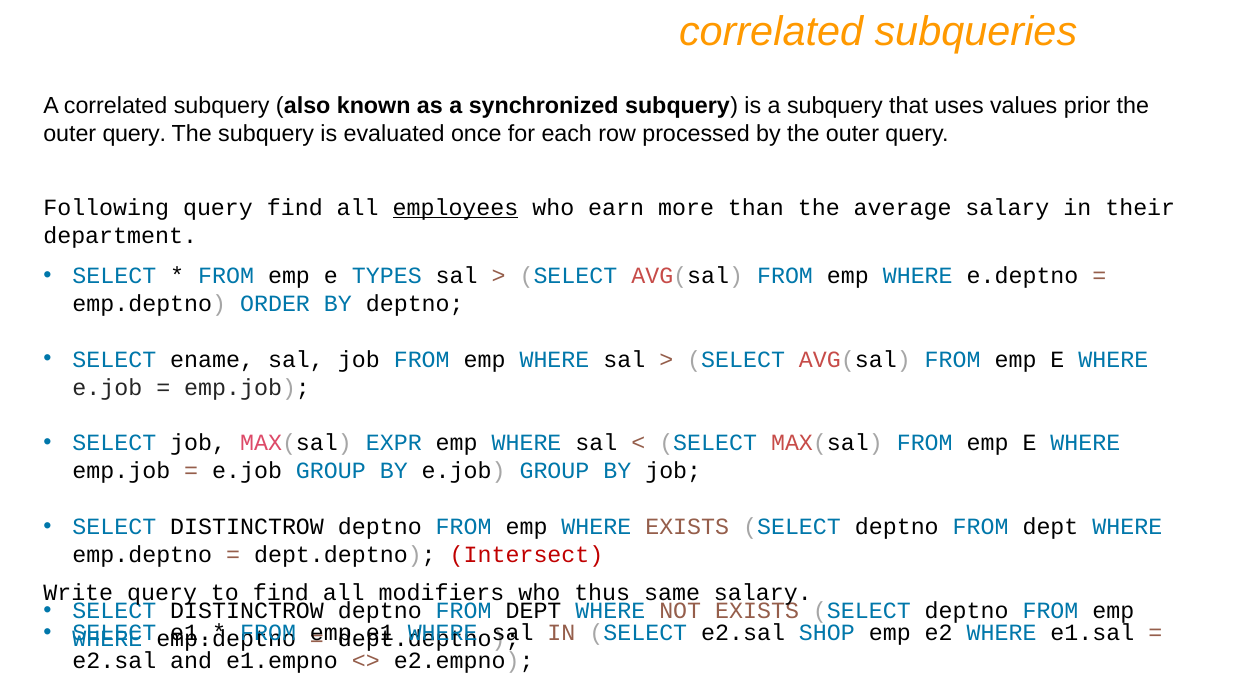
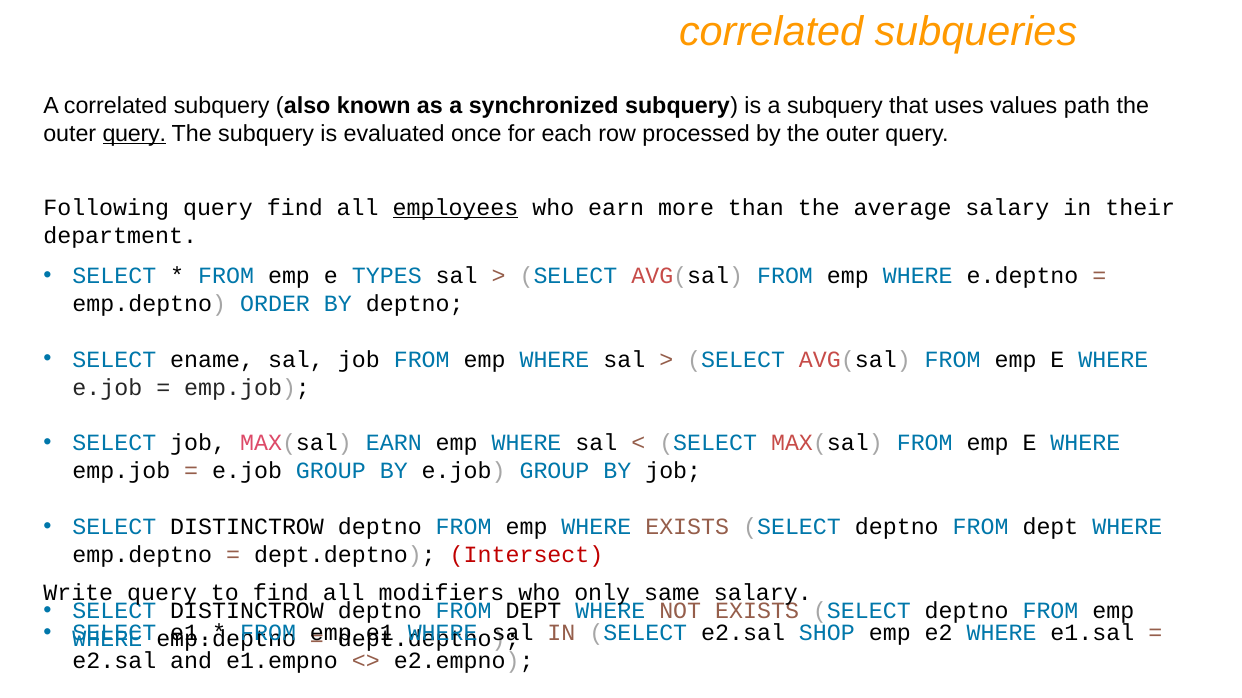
prior: prior -> path
query at (134, 133) underline: none -> present
MAX(sal EXPR: EXPR -> EARN
thus: thus -> only
